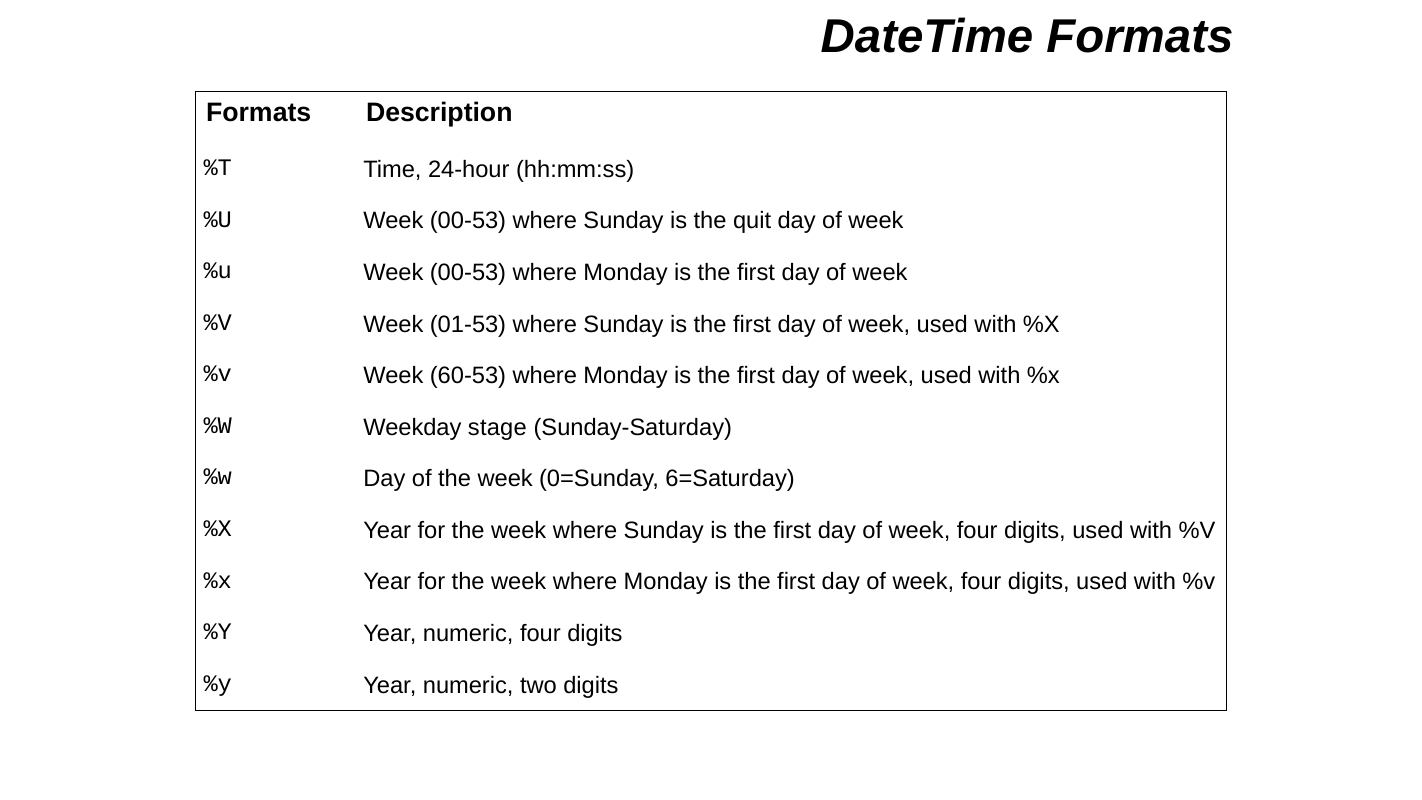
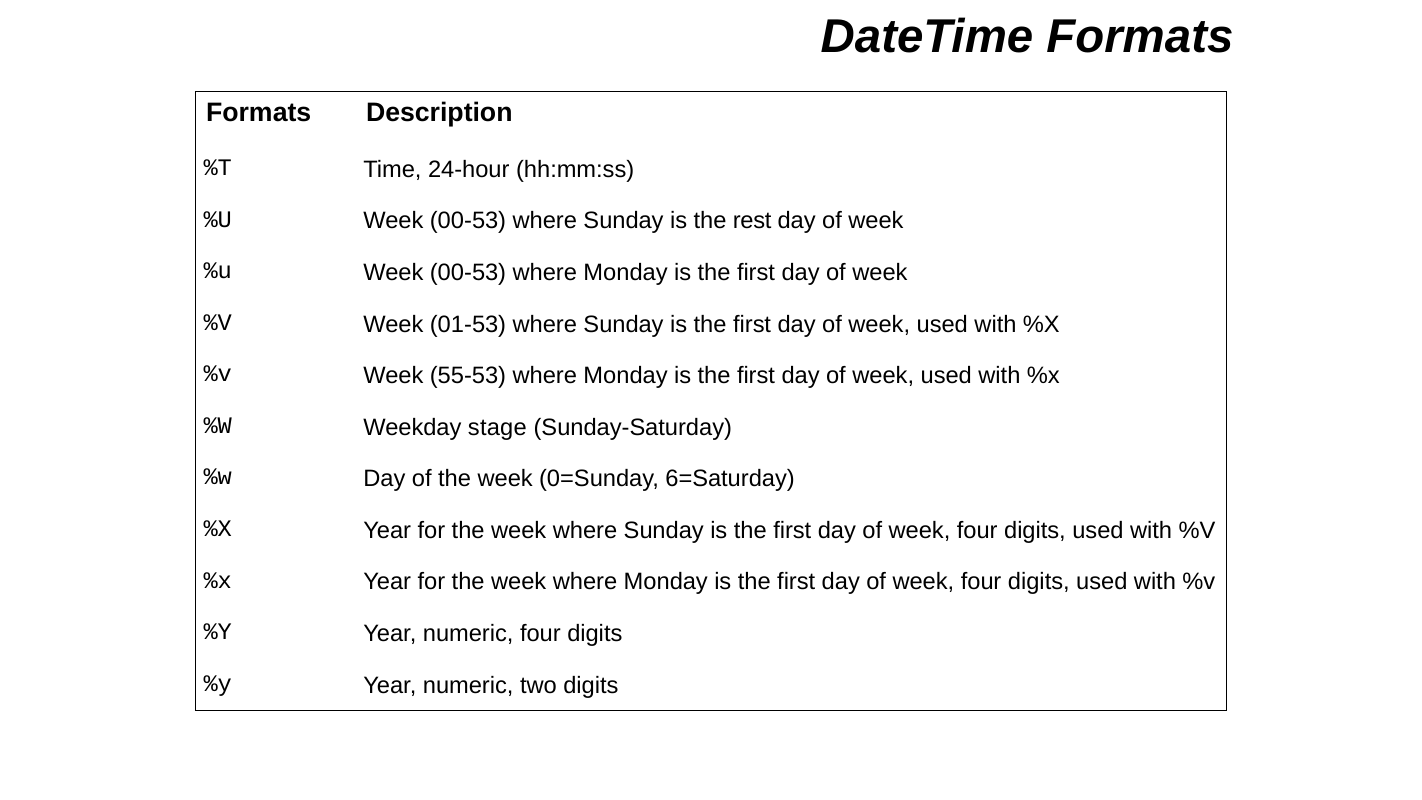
quit: quit -> rest
60-53: 60-53 -> 55-53
